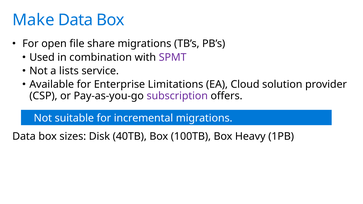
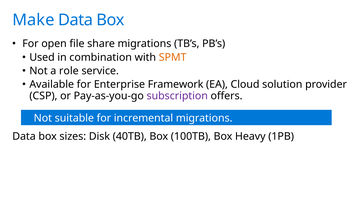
SPMT colour: purple -> orange
lists: lists -> role
Limitations: Limitations -> Framework
